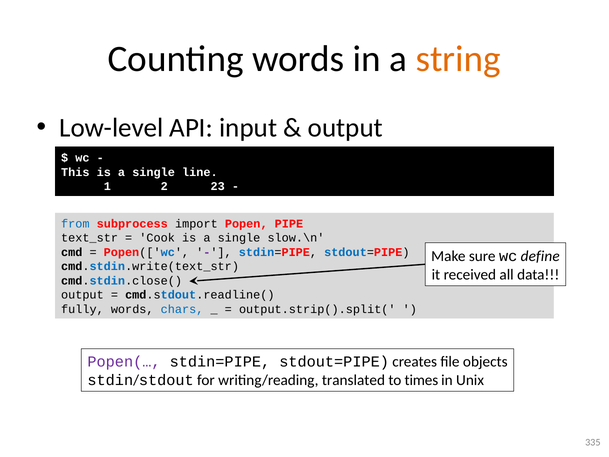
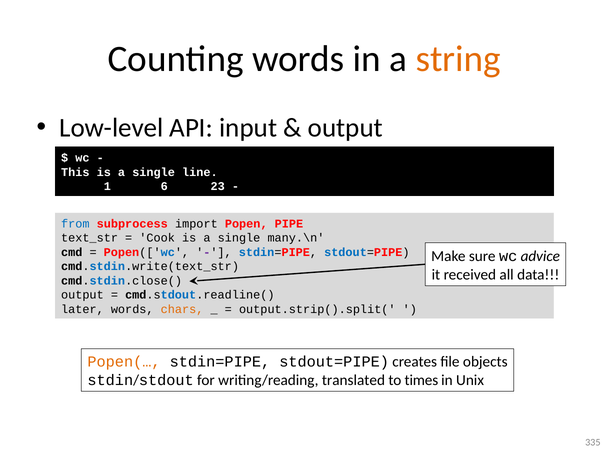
2: 2 -> 6
slow.\n: slow.\n -> many.\n
define: define -> advice
fully: fully -> later
chars colour: blue -> orange
Popen(… colour: purple -> orange
